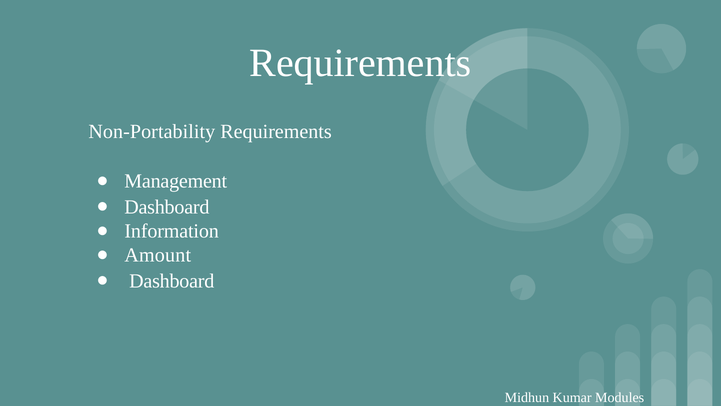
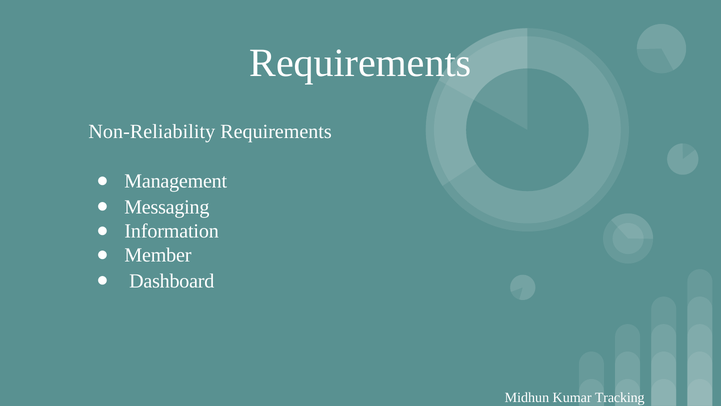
Non-Portability: Non-Portability -> Non-Reliability
Dashboard at (167, 207): Dashboard -> Messaging
Amount: Amount -> Member
Modules: Modules -> Tracking
